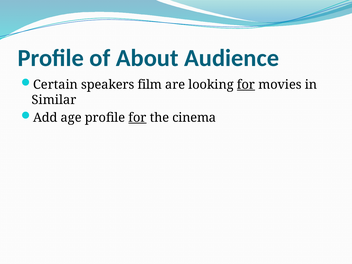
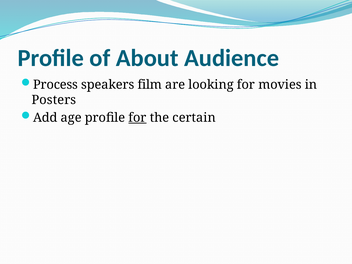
Certain: Certain -> Process
for at (246, 85) underline: present -> none
Similar: Similar -> Posters
cinema: cinema -> certain
